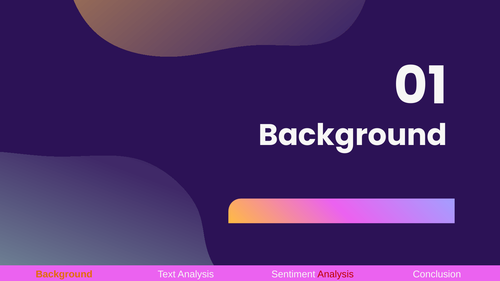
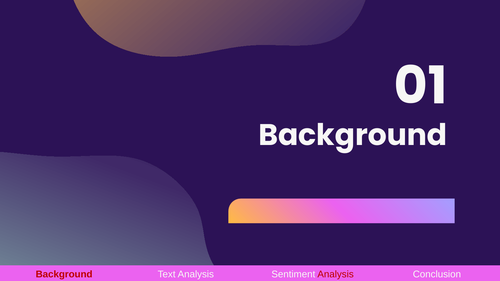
Background at (64, 275) colour: orange -> red
